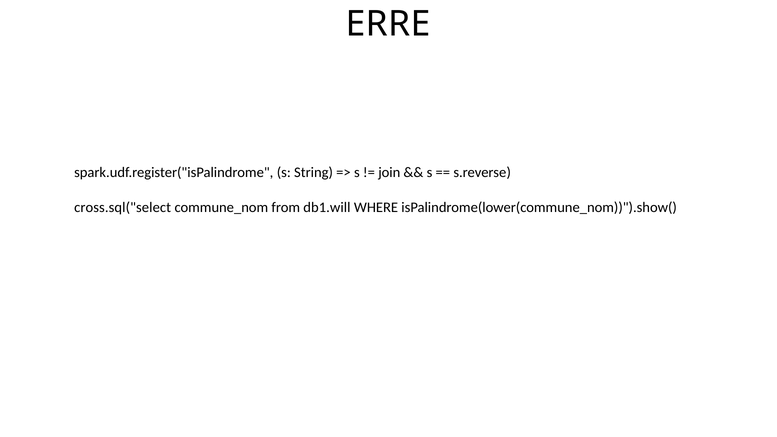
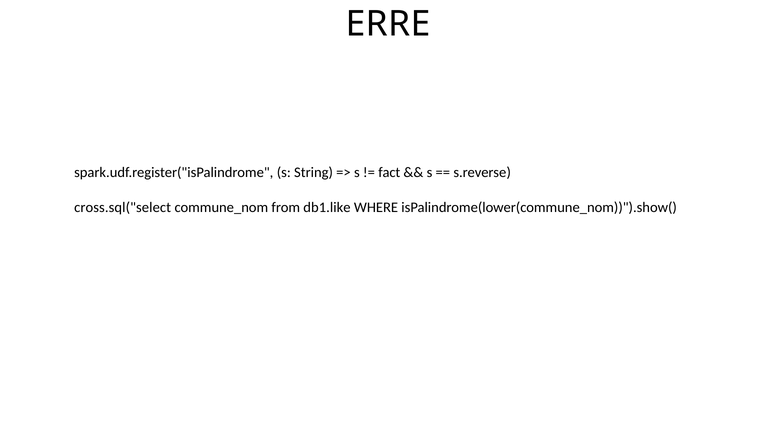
join: join -> fact
db1.will: db1.will -> db1.like
